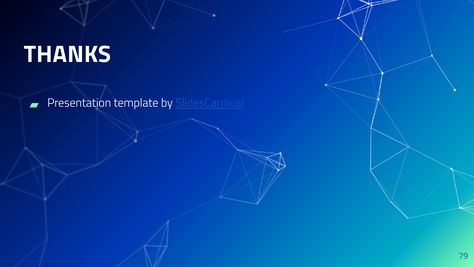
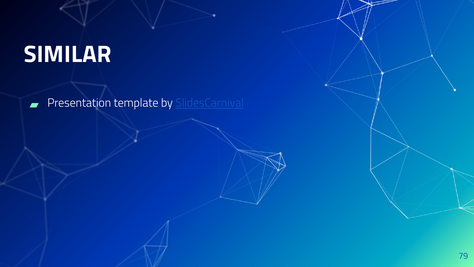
THANKS: THANKS -> SIMILAR
